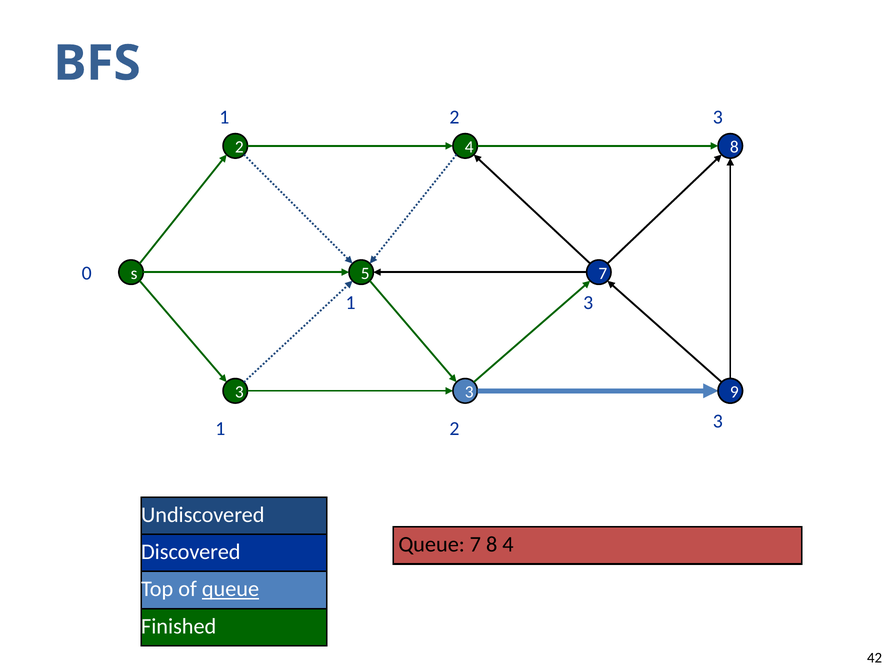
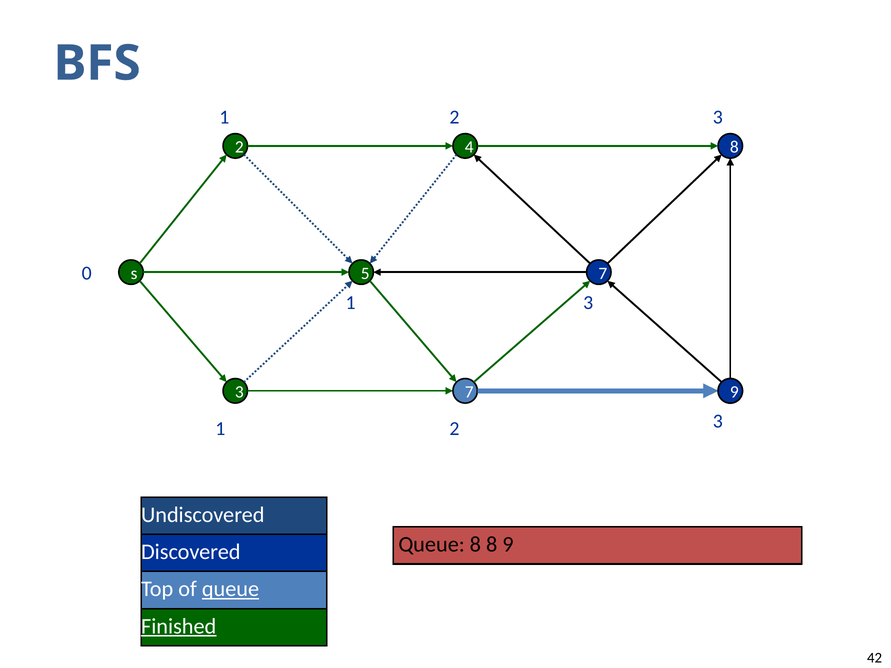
3 at (469, 392): 3 -> 7
Queue 7: 7 -> 8
8 4: 4 -> 9
Finished underline: none -> present
